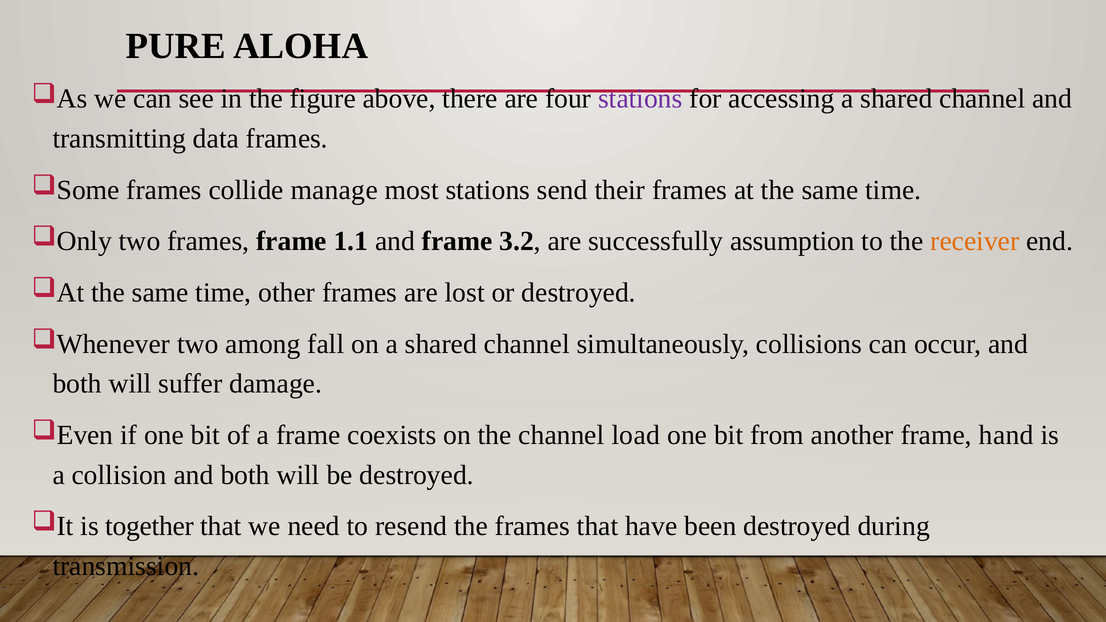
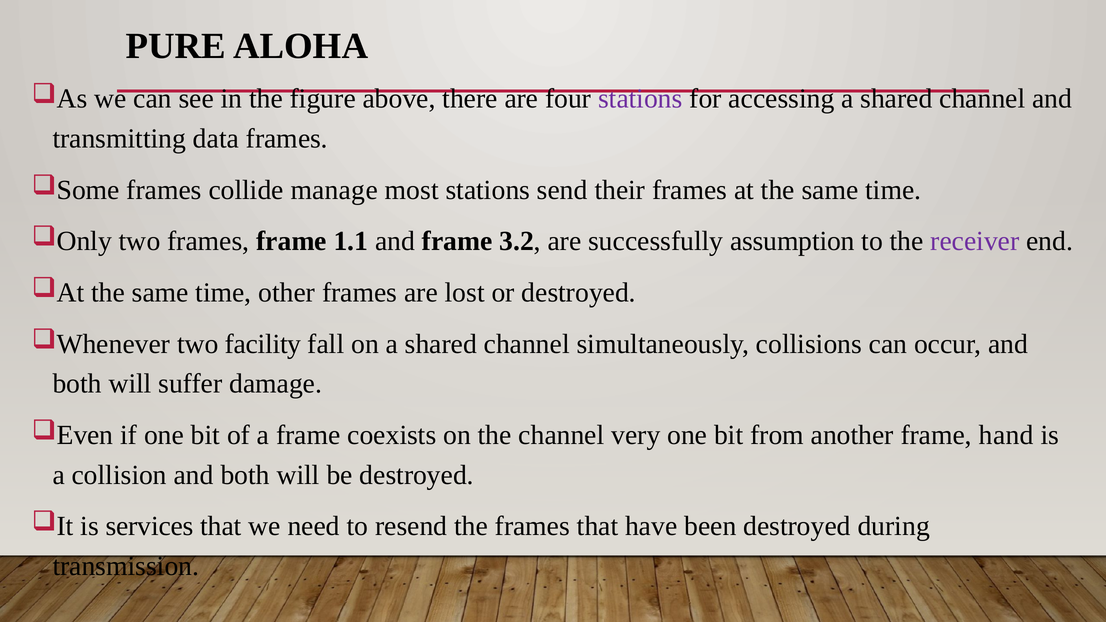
receiver colour: orange -> purple
among: among -> facility
load: load -> very
together: together -> services
